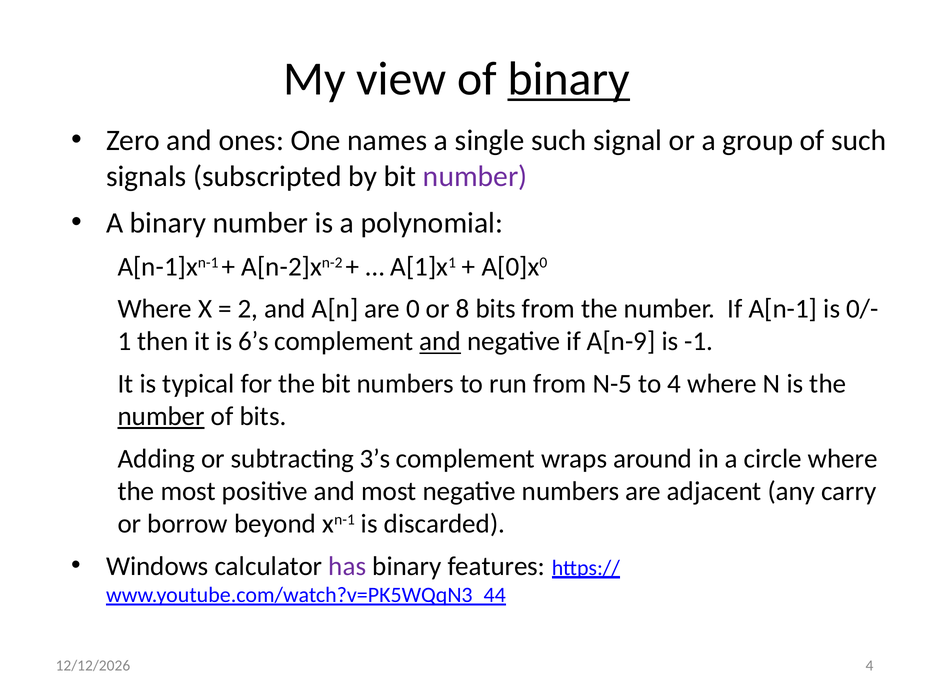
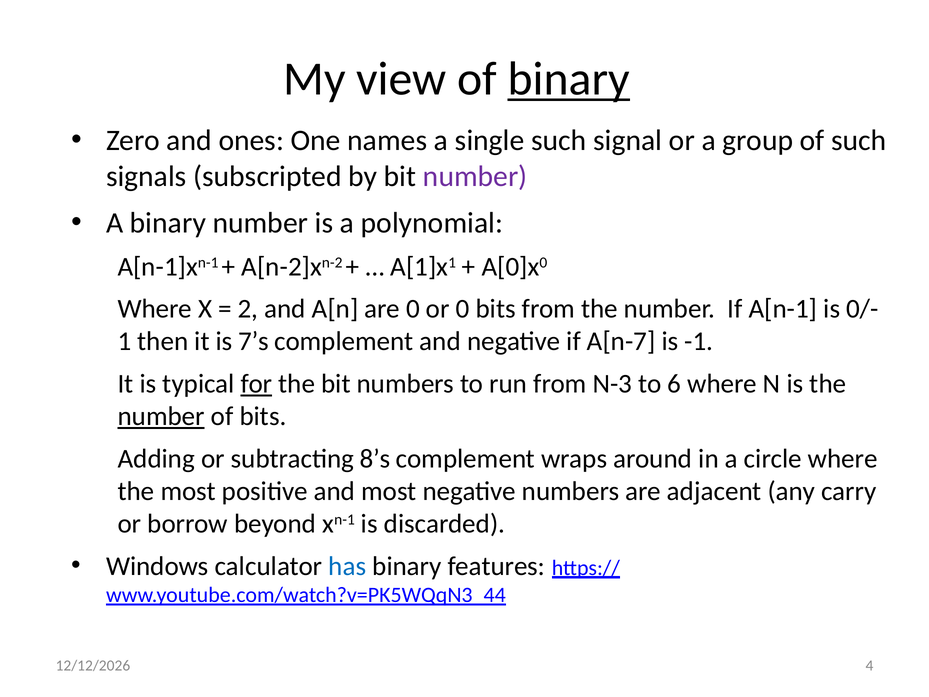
or 8: 8 -> 0
6’s: 6’s -> 7’s
and at (440, 341) underline: present -> none
A[n-9: A[n-9 -> A[n-7
for underline: none -> present
N-5: N-5 -> N-3
to 4: 4 -> 6
3’s: 3’s -> 8’s
has colour: purple -> blue
